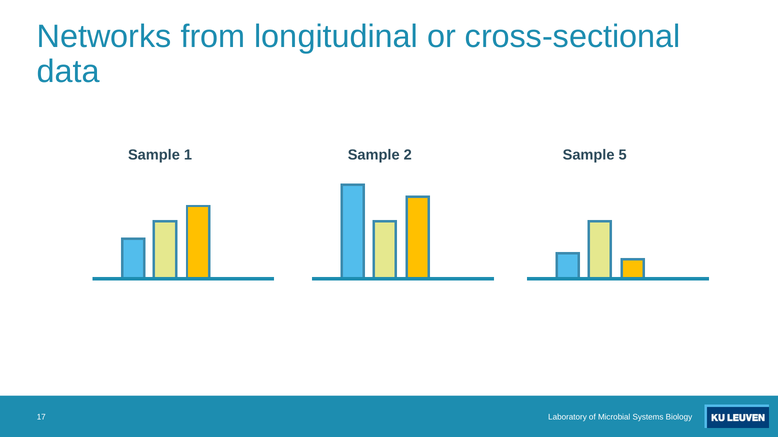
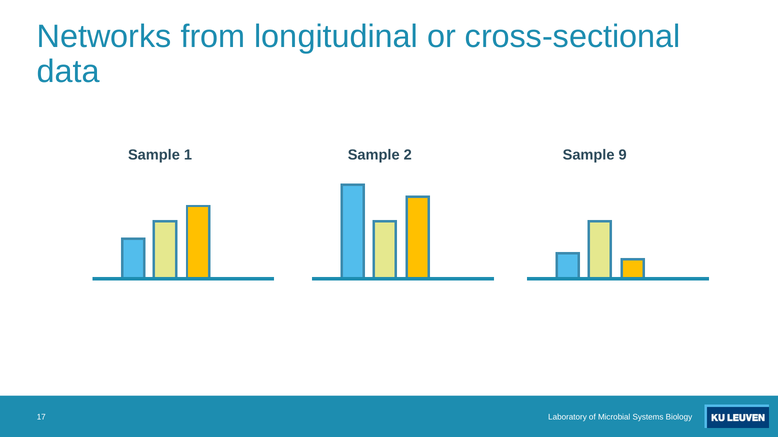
5: 5 -> 9
